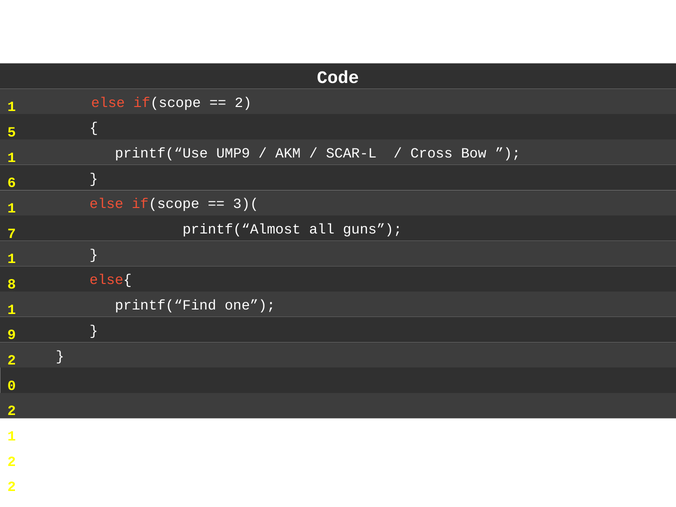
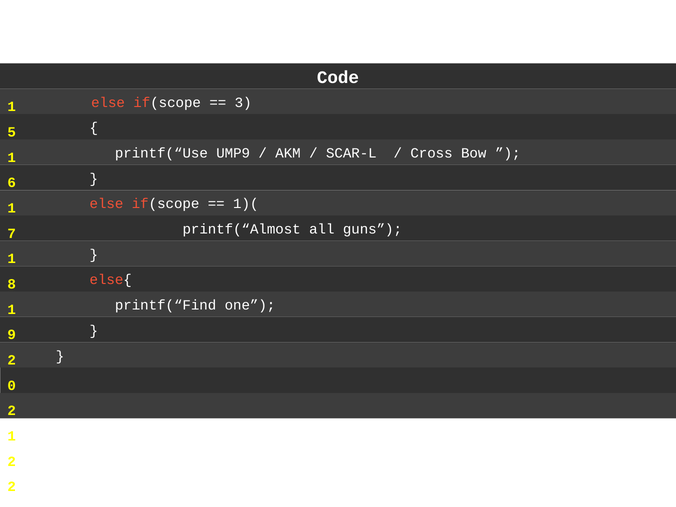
2 at (243, 102): 2 -> 3
3)(: 3)( -> 1)(
